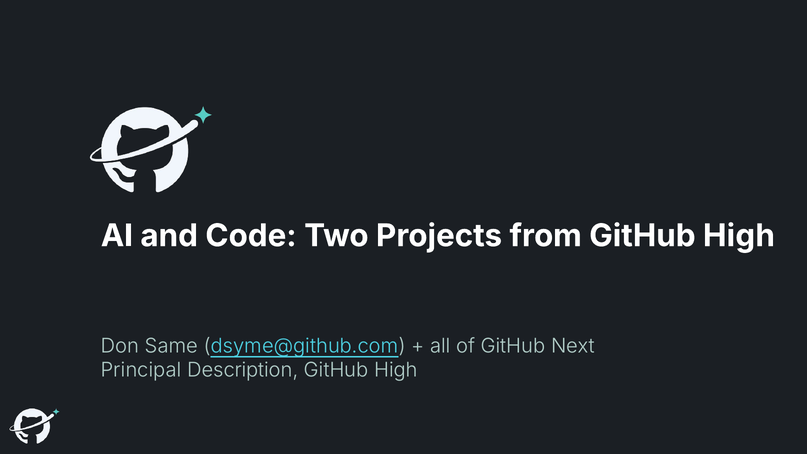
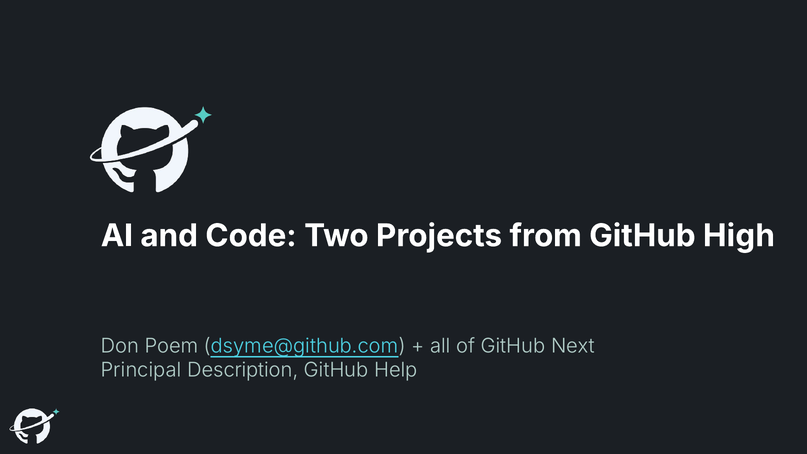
Same: Same -> Poem
High at (396, 370): High -> Help
